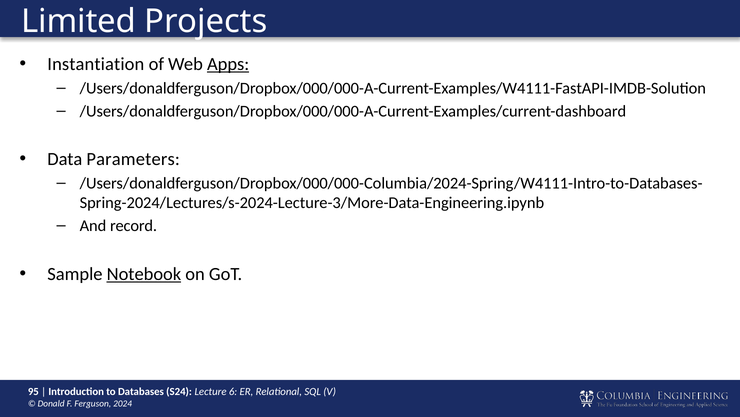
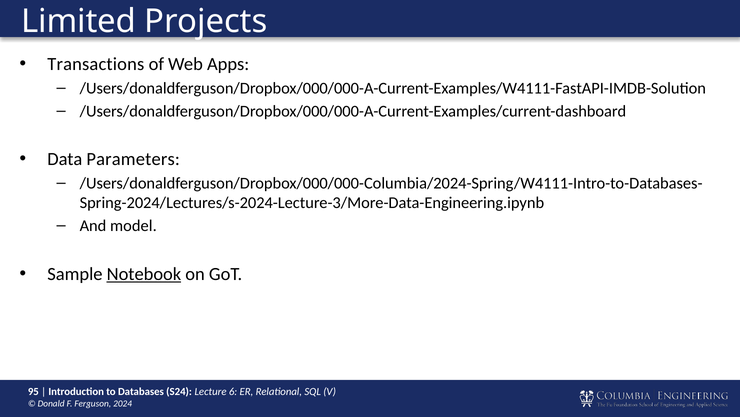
Instantiation: Instantiation -> Transactions
Apps underline: present -> none
record: record -> model
